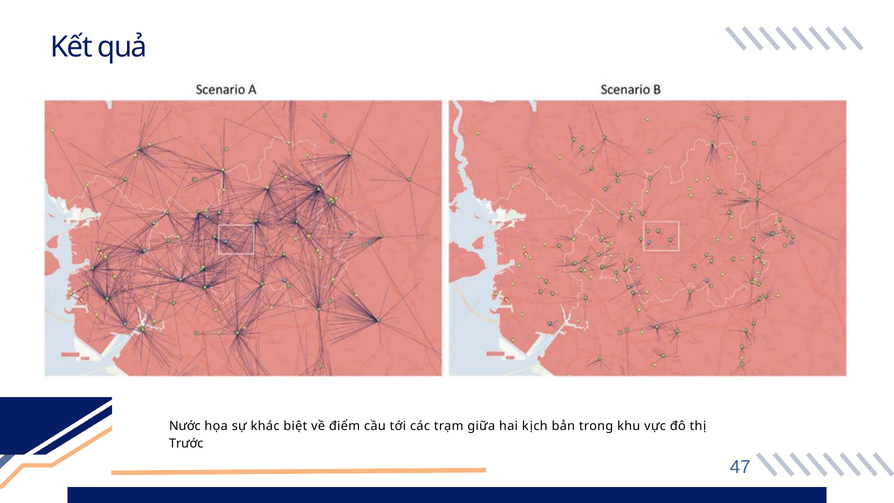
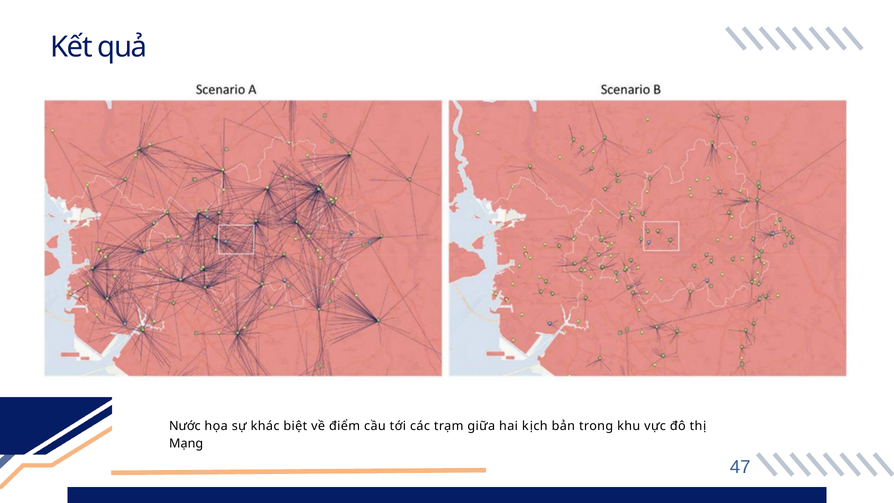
Trước: Trước -> Mạng
